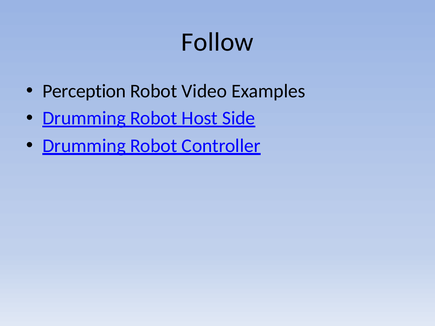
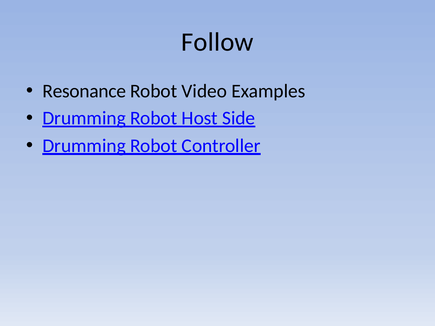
Perception: Perception -> Resonance
